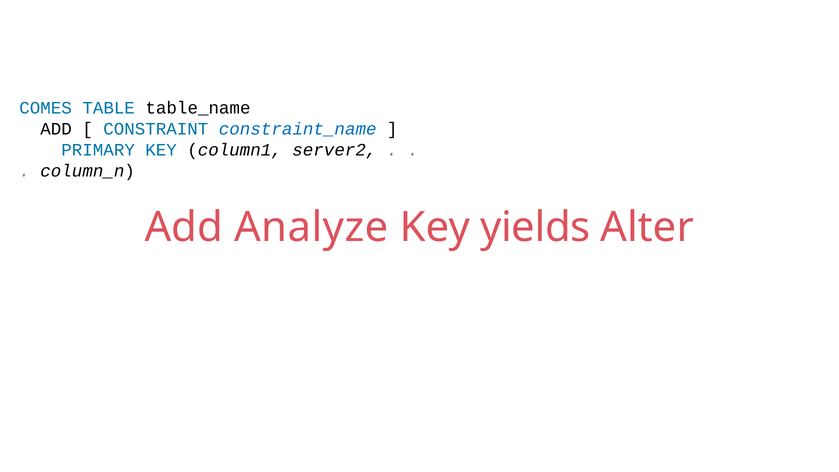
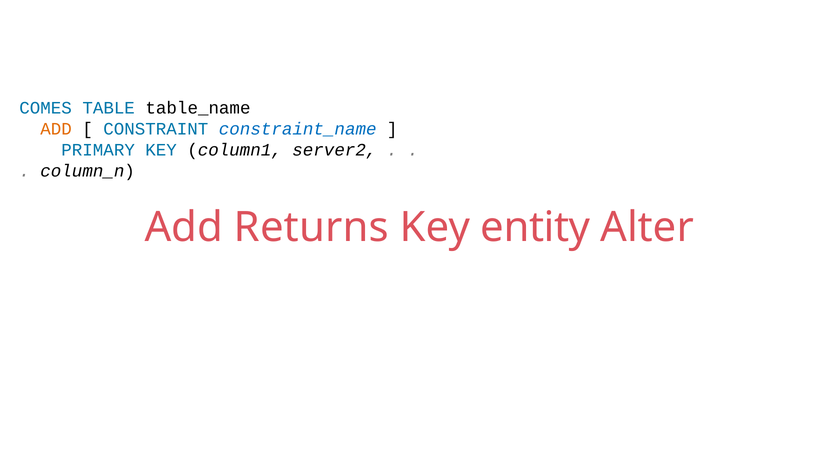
ADD at (56, 129) colour: black -> orange
Analyze: Analyze -> Returns
yields: yields -> entity
